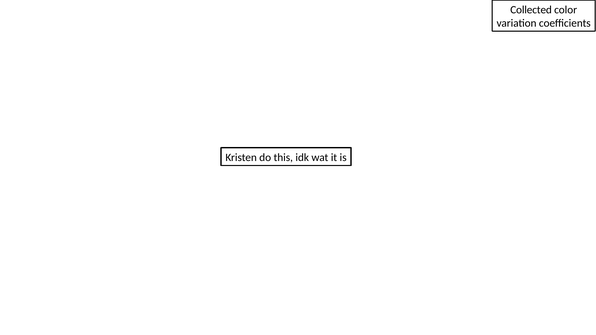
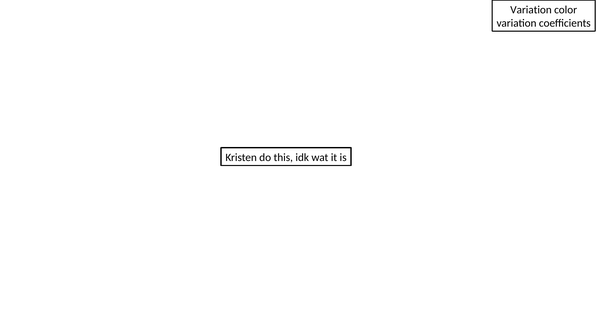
Collected at (531, 10): Collected -> Variation
